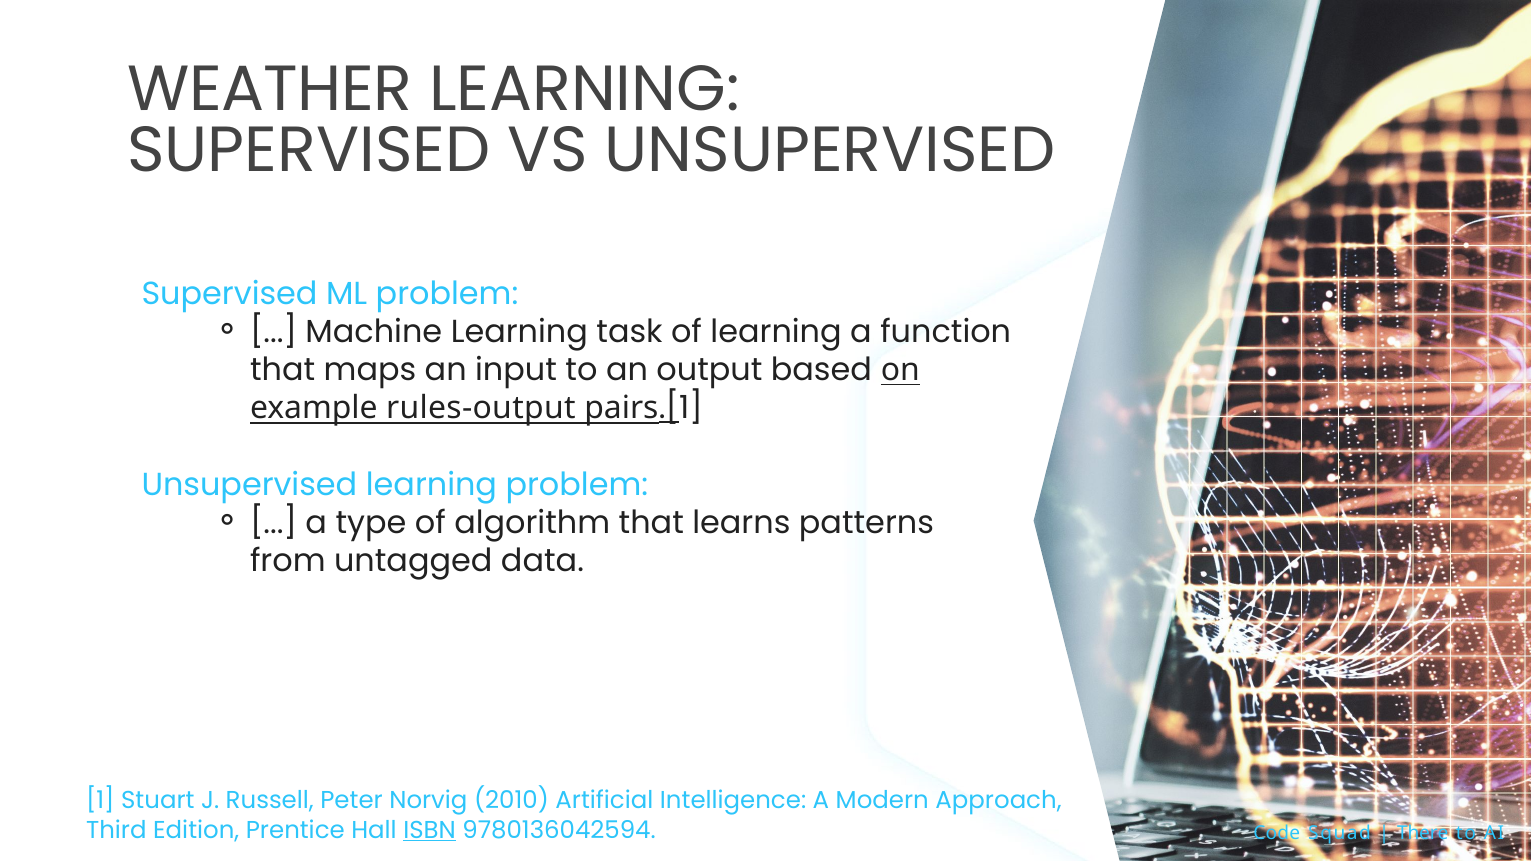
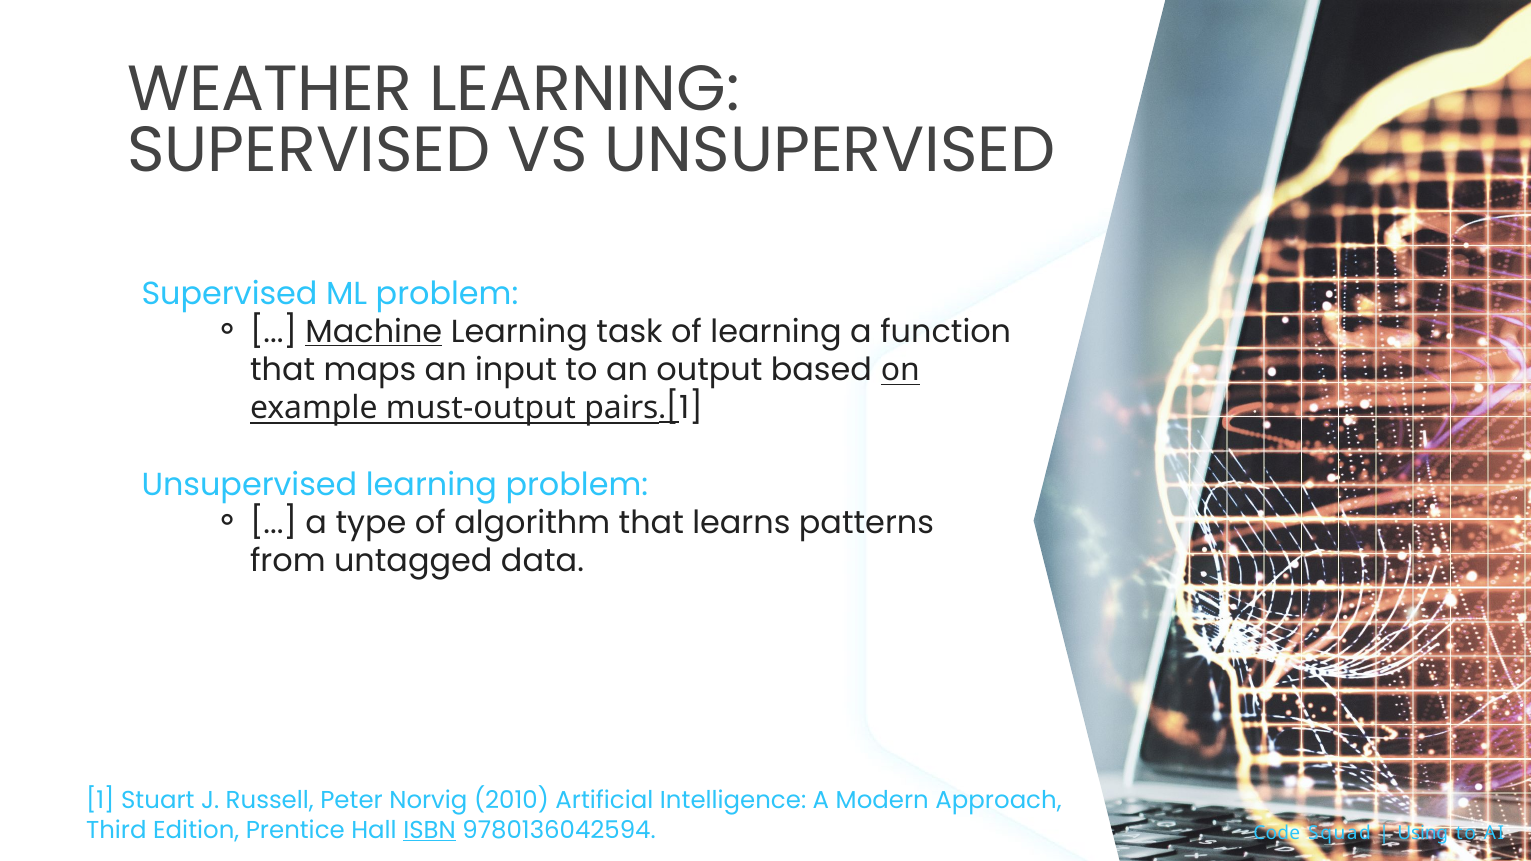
Machine underline: none -> present
rules-output: rules-output -> must-output
There: There -> Using
